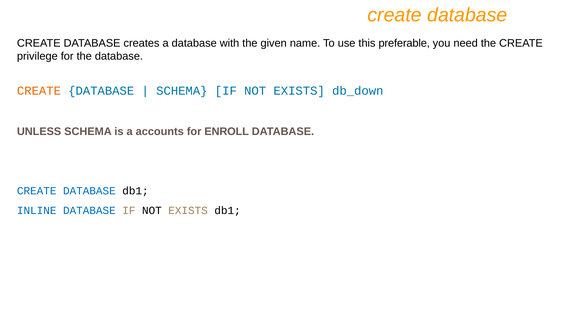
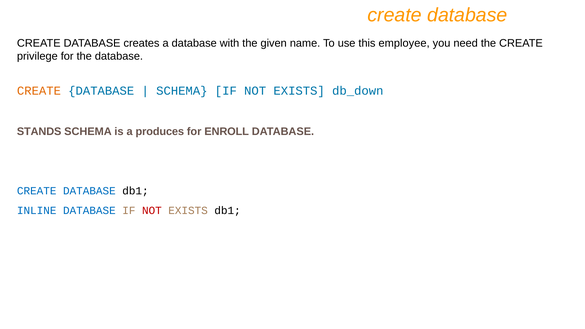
preferable: preferable -> employee
UNLESS: UNLESS -> STANDS
accounts: accounts -> produces
NOT at (152, 211) colour: black -> red
